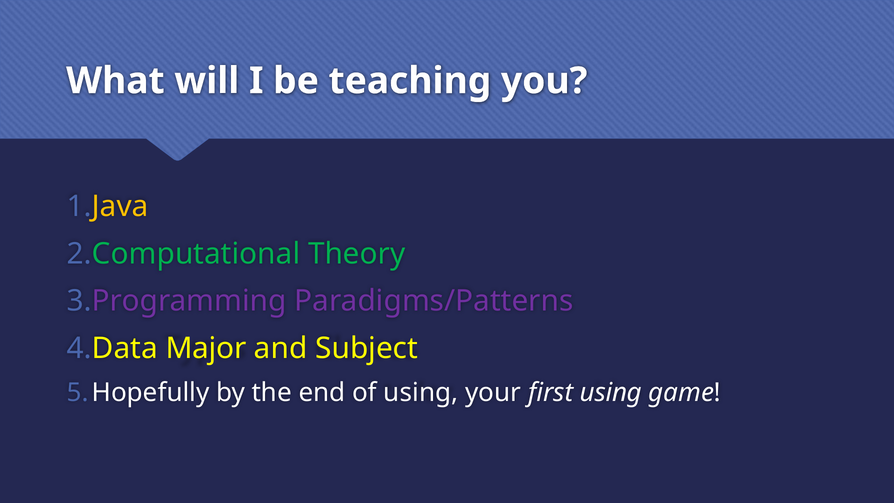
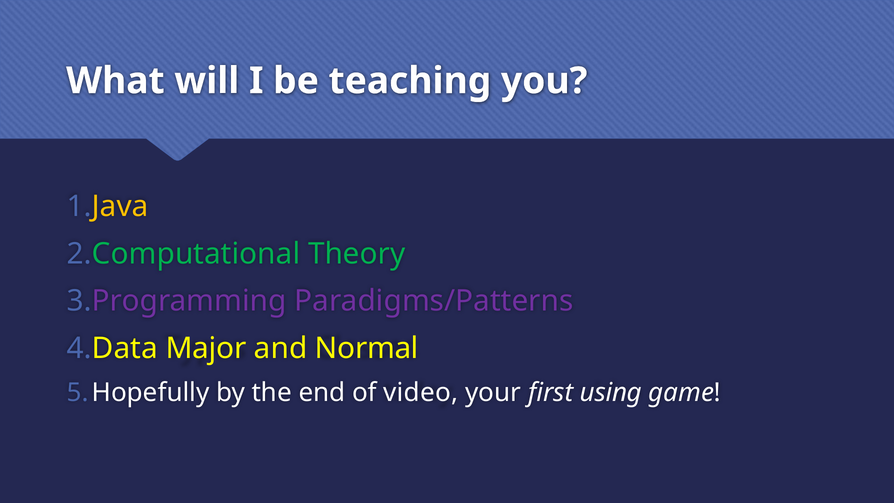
Subject: Subject -> Normal
of using: using -> video
